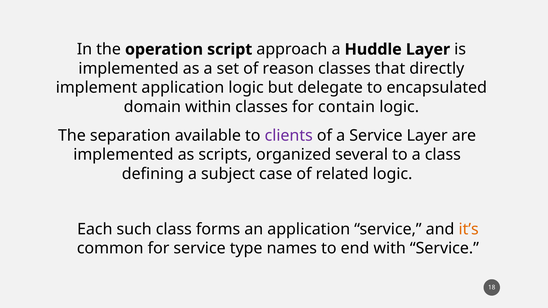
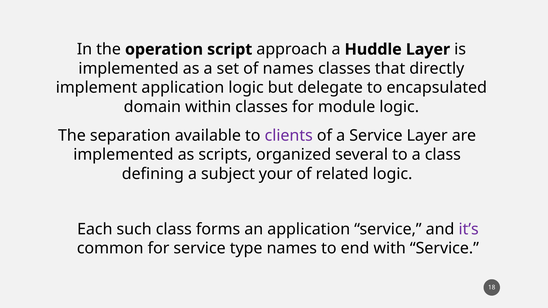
of reason: reason -> names
contain: contain -> module
case: case -> your
it’s colour: orange -> purple
